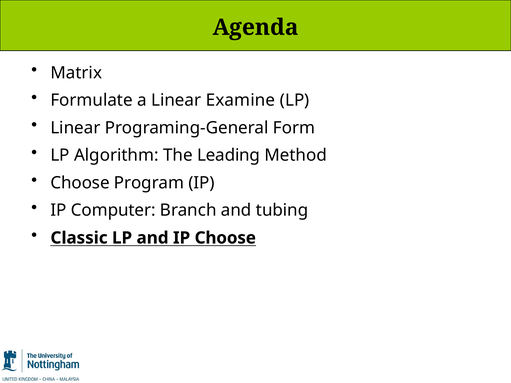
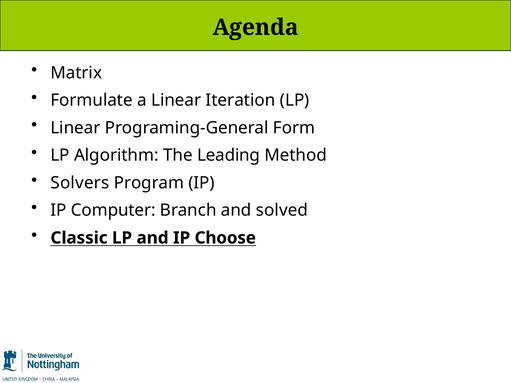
Examine: Examine -> Iteration
Choose at (80, 183): Choose -> Solvers
tubing: tubing -> solved
